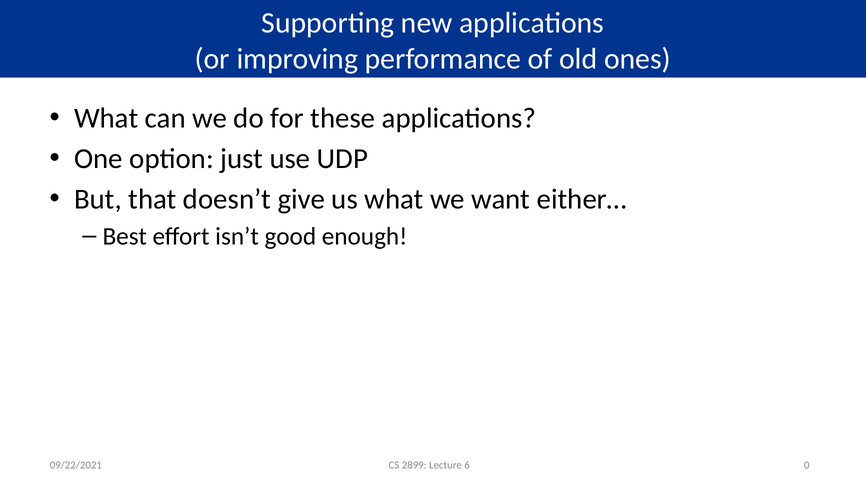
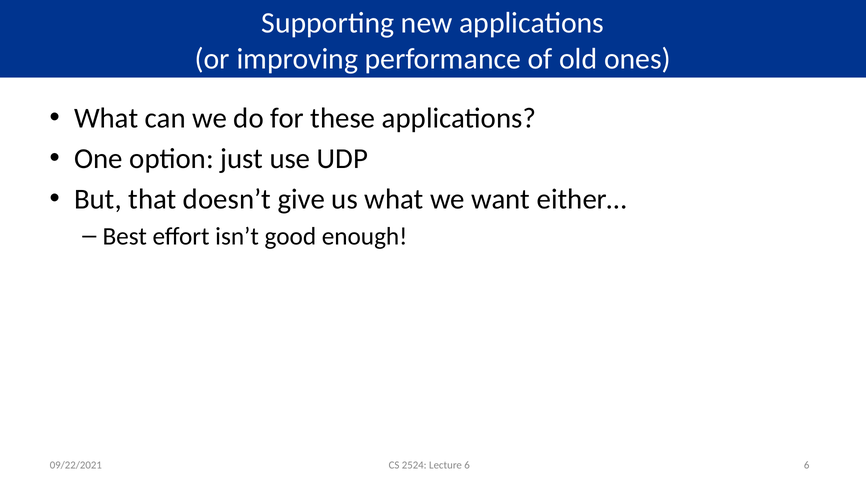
2899: 2899 -> 2524
6 0: 0 -> 6
